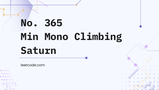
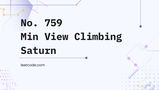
365: 365 -> 759
Mono: Mono -> View
